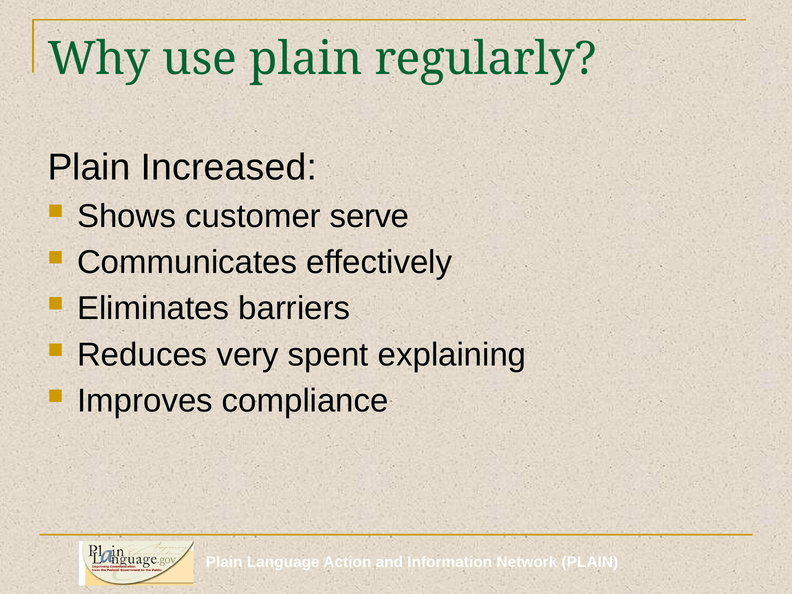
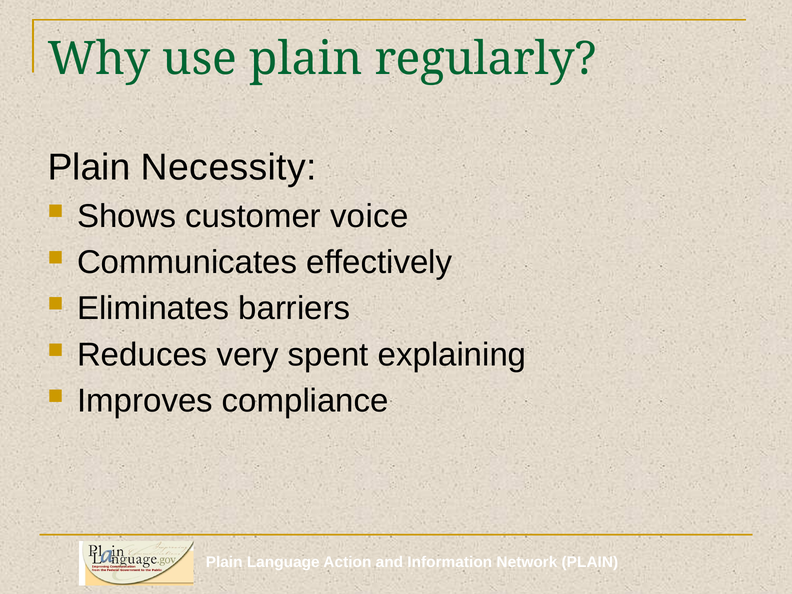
Increased: Increased -> Necessity
serve: serve -> voice
